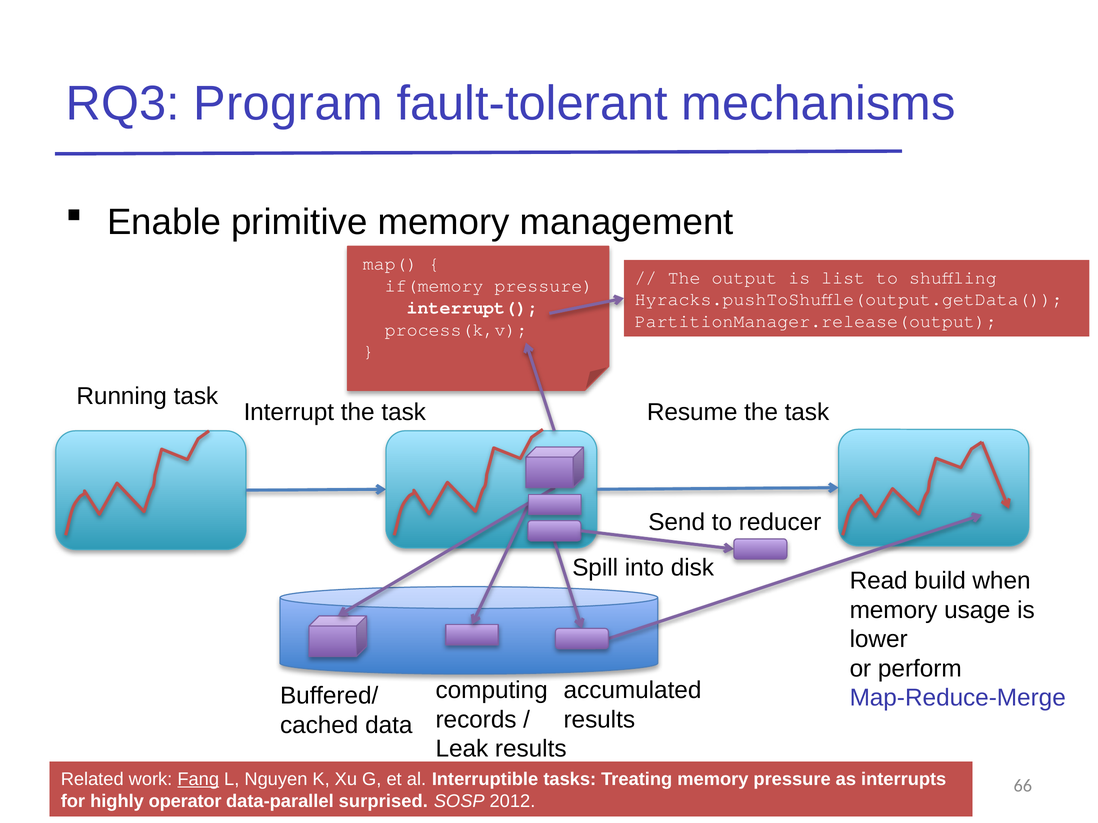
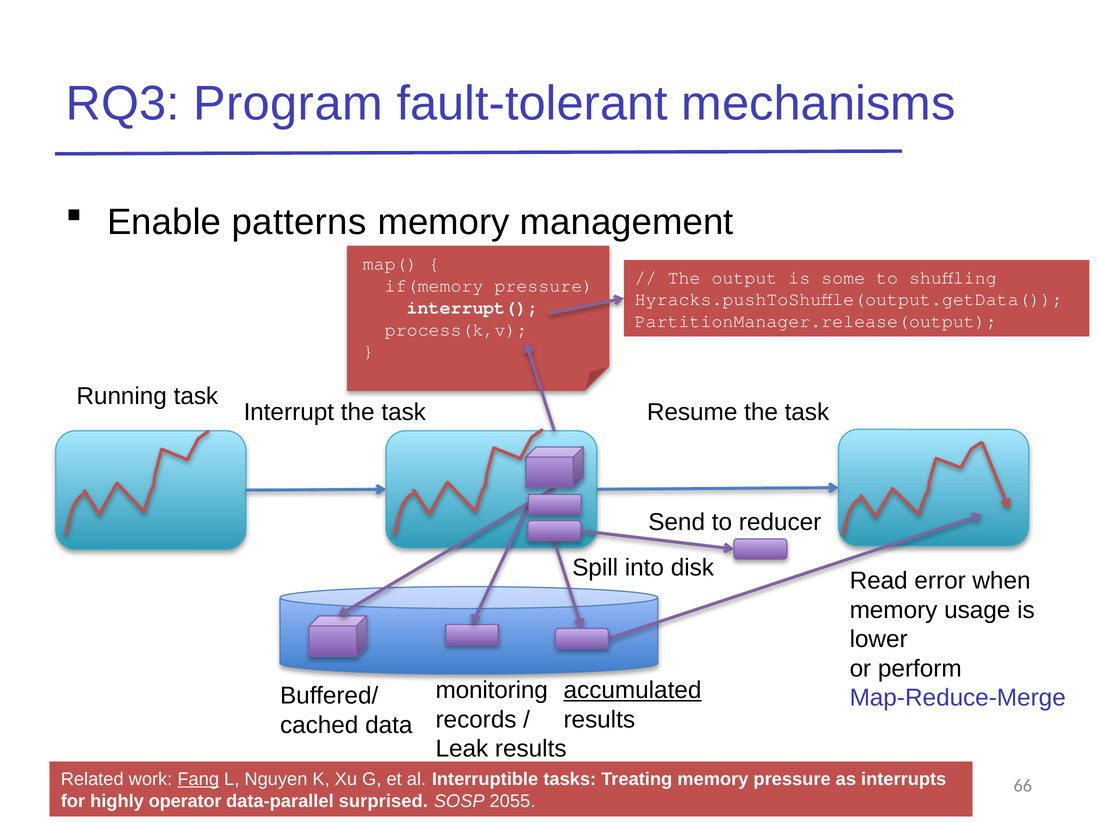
primitive: primitive -> patterns
list: list -> some
build: build -> error
computing: computing -> monitoring
accumulated underline: none -> present
2012: 2012 -> 2055
